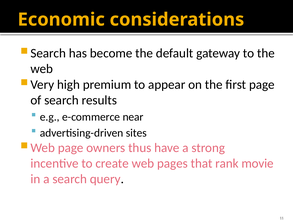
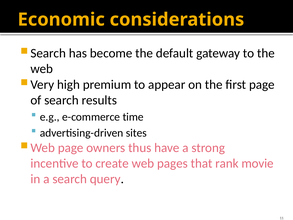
near: near -> time
